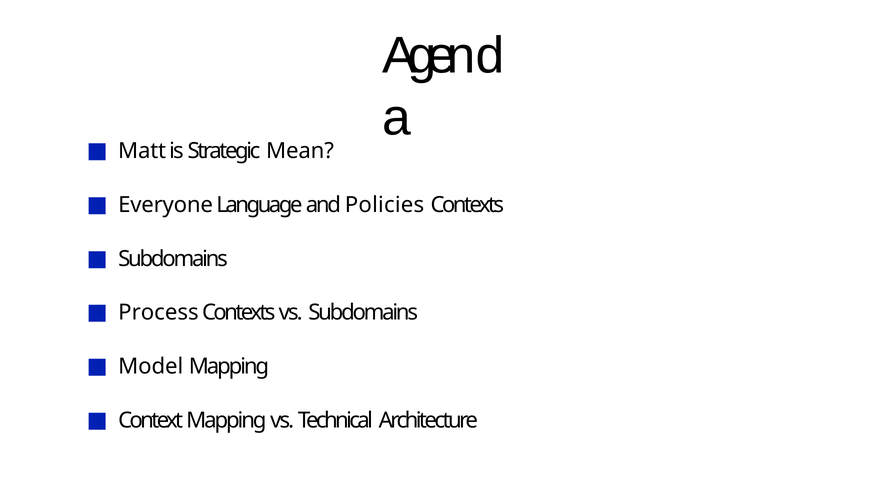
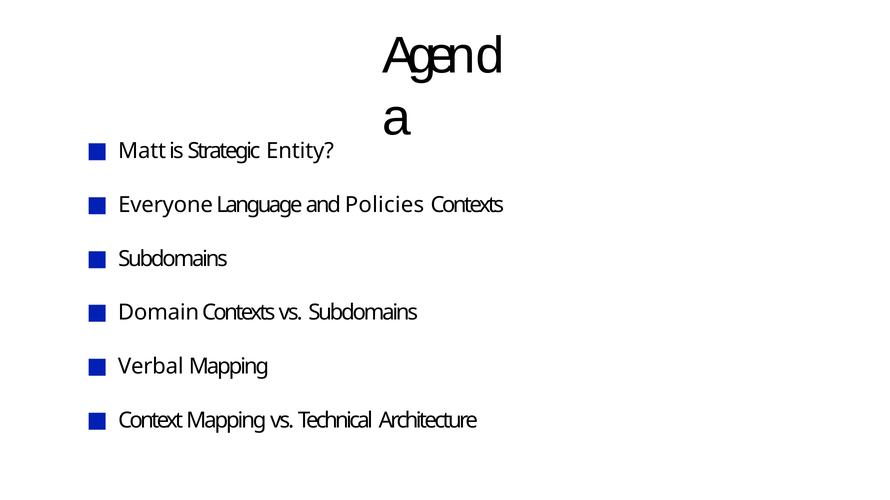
Mean: Mean -> Entity
Process: Process -> Domain
Model: Model -> Verbal
